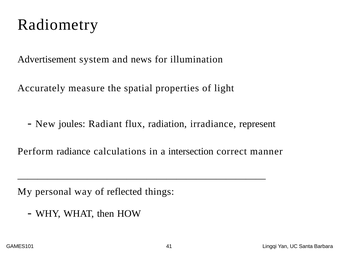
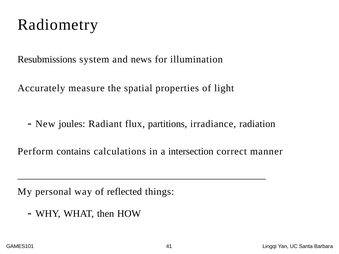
Advertisement: Advertisement -> Resubmissions
radiation: radiation -> partitions
represent: represent -> radiation
radiance: radiance -> contains
